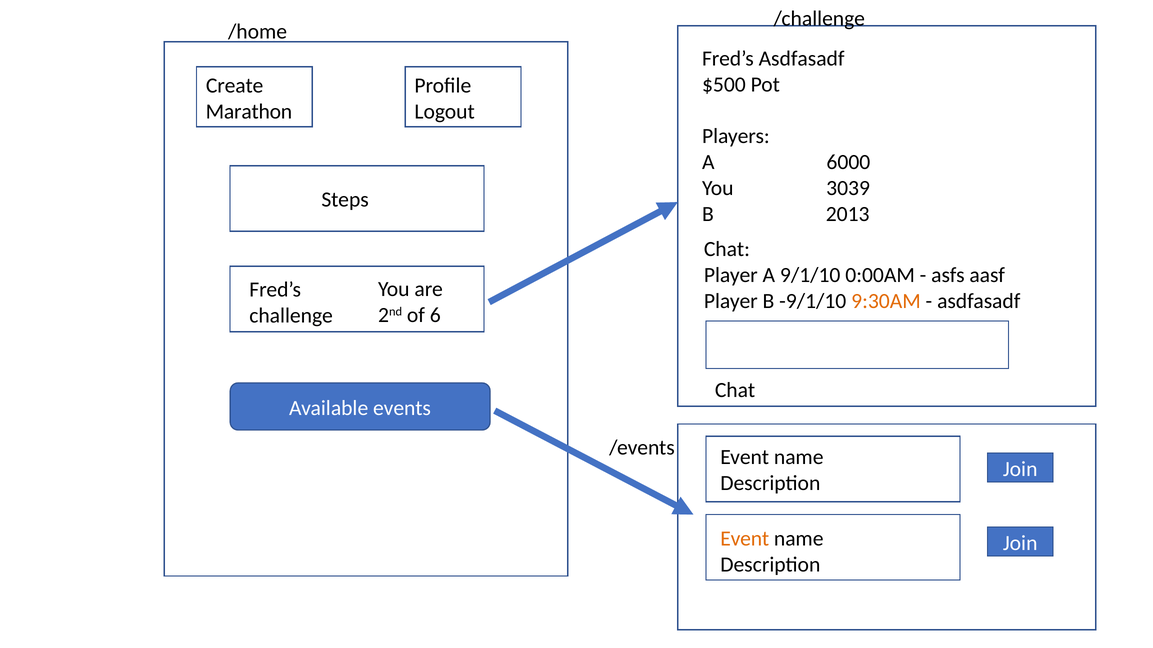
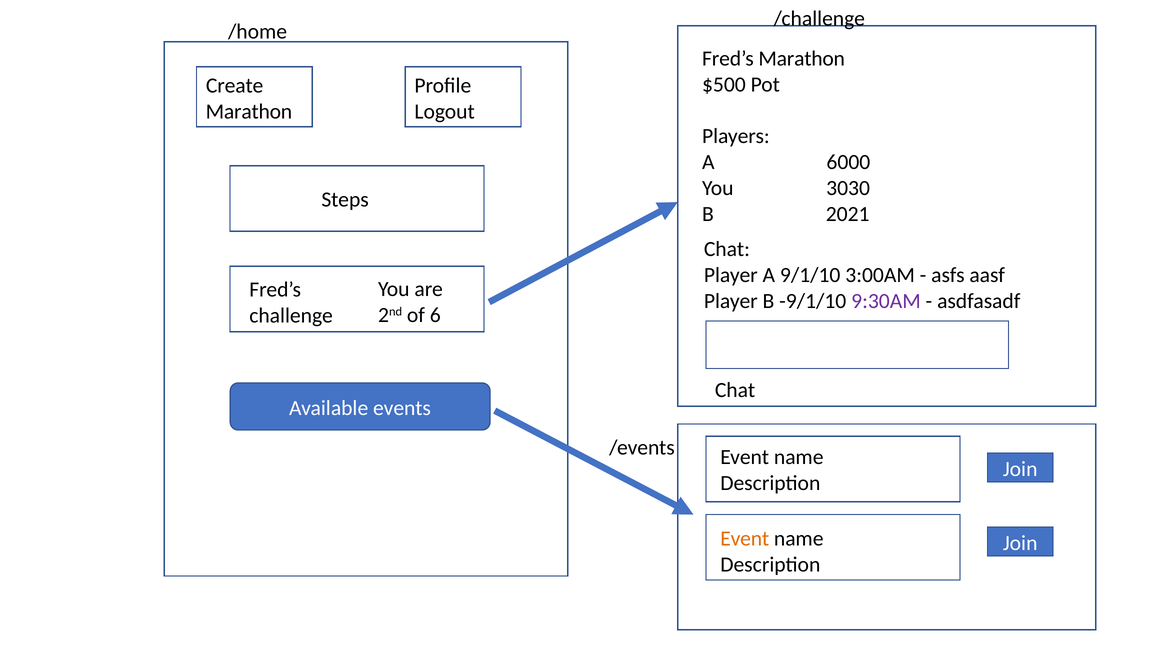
Fred’s Asdfasadf: Asdfasadf -> Marathon
3039: 3039 -> 3030
2013: 2013 -> 2021
0:00AM: 0:00AM -> 3:00AM
9:30AM colour: orange -> purple
